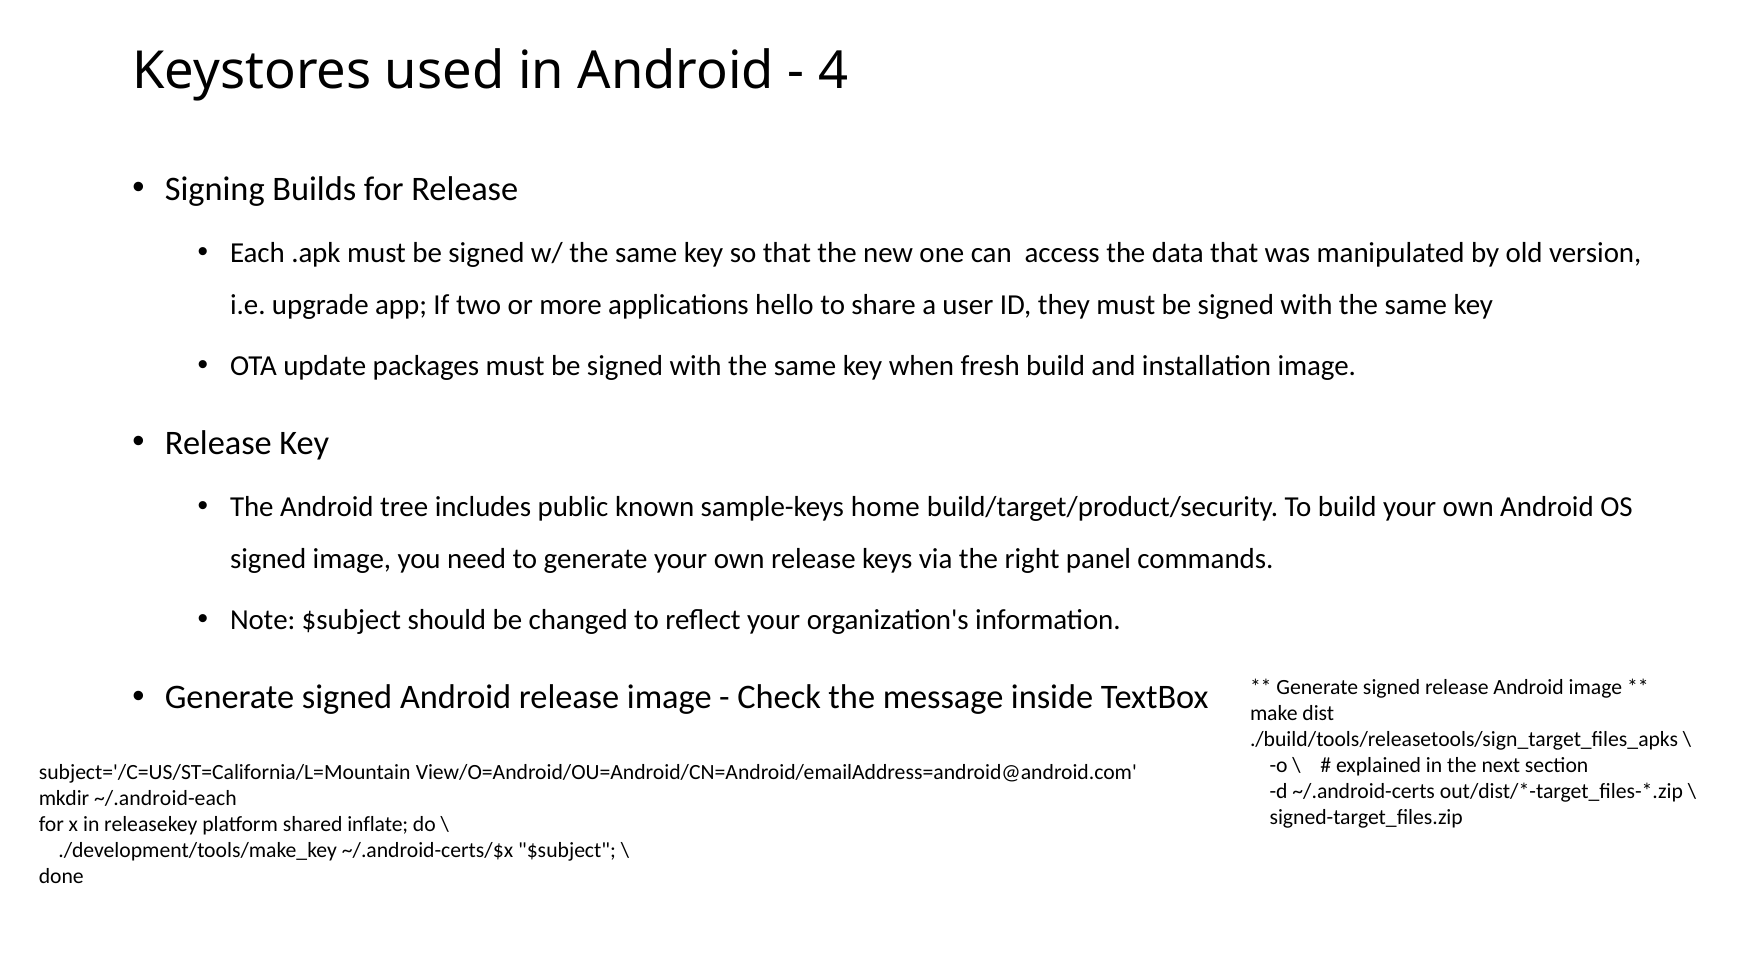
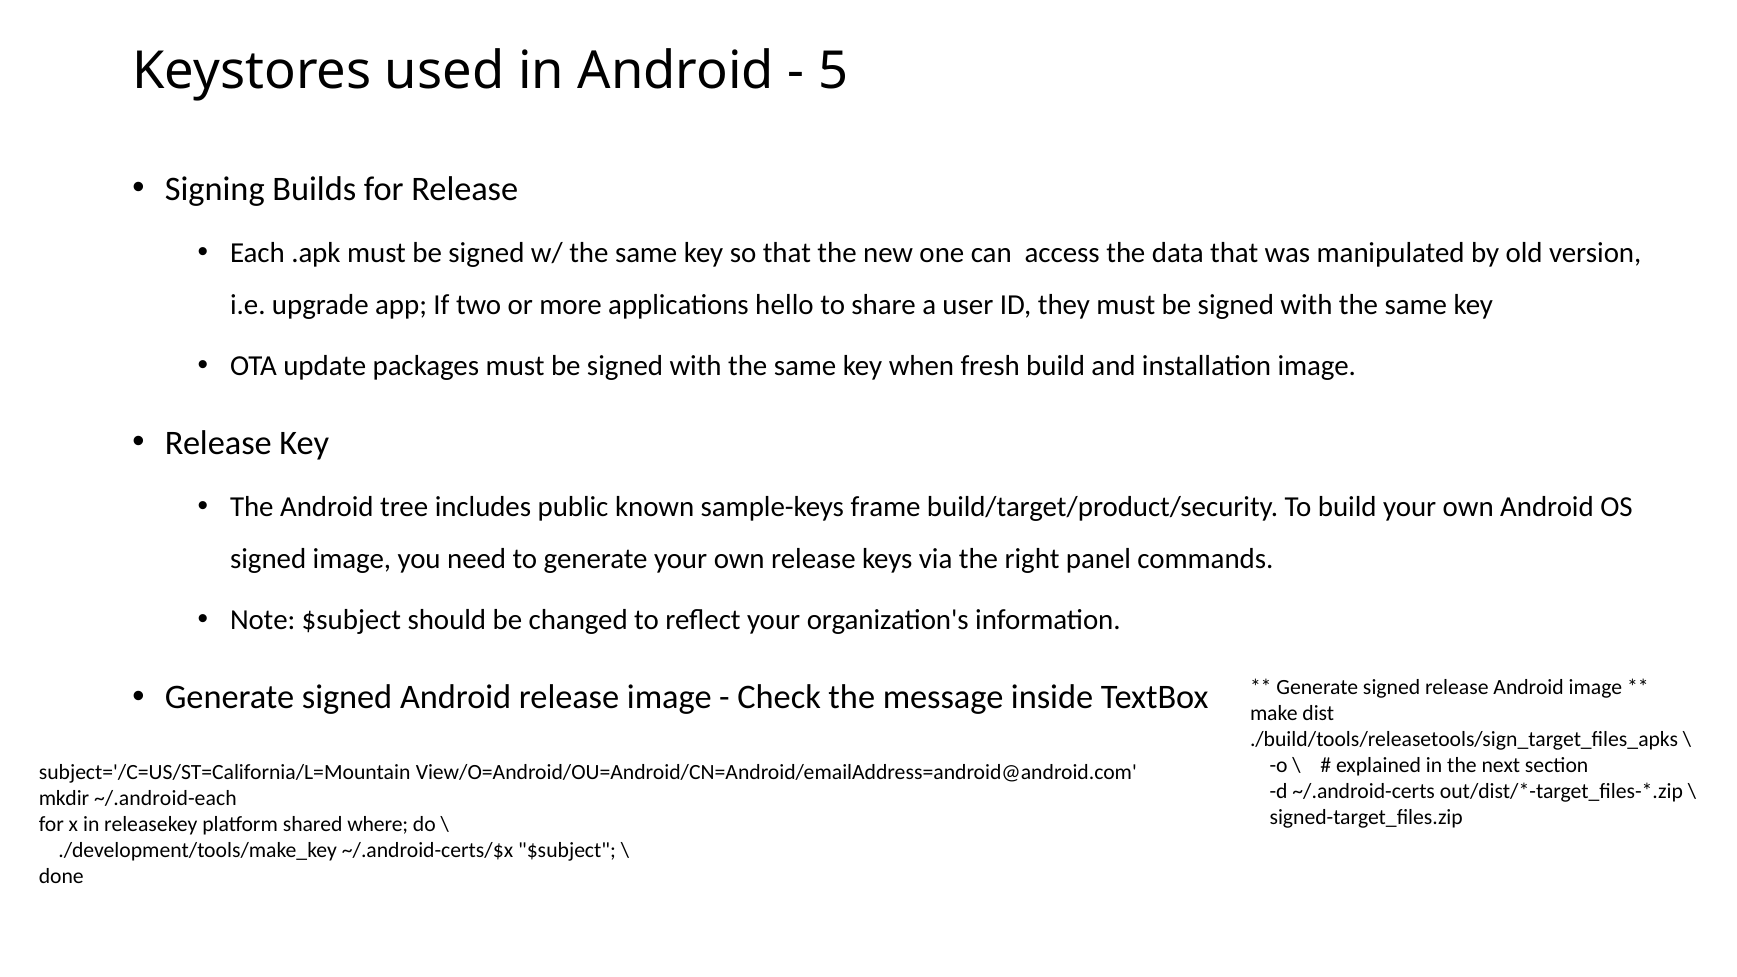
4: 4 -> 5
home: home -> frame
inflate: inflate -> where
